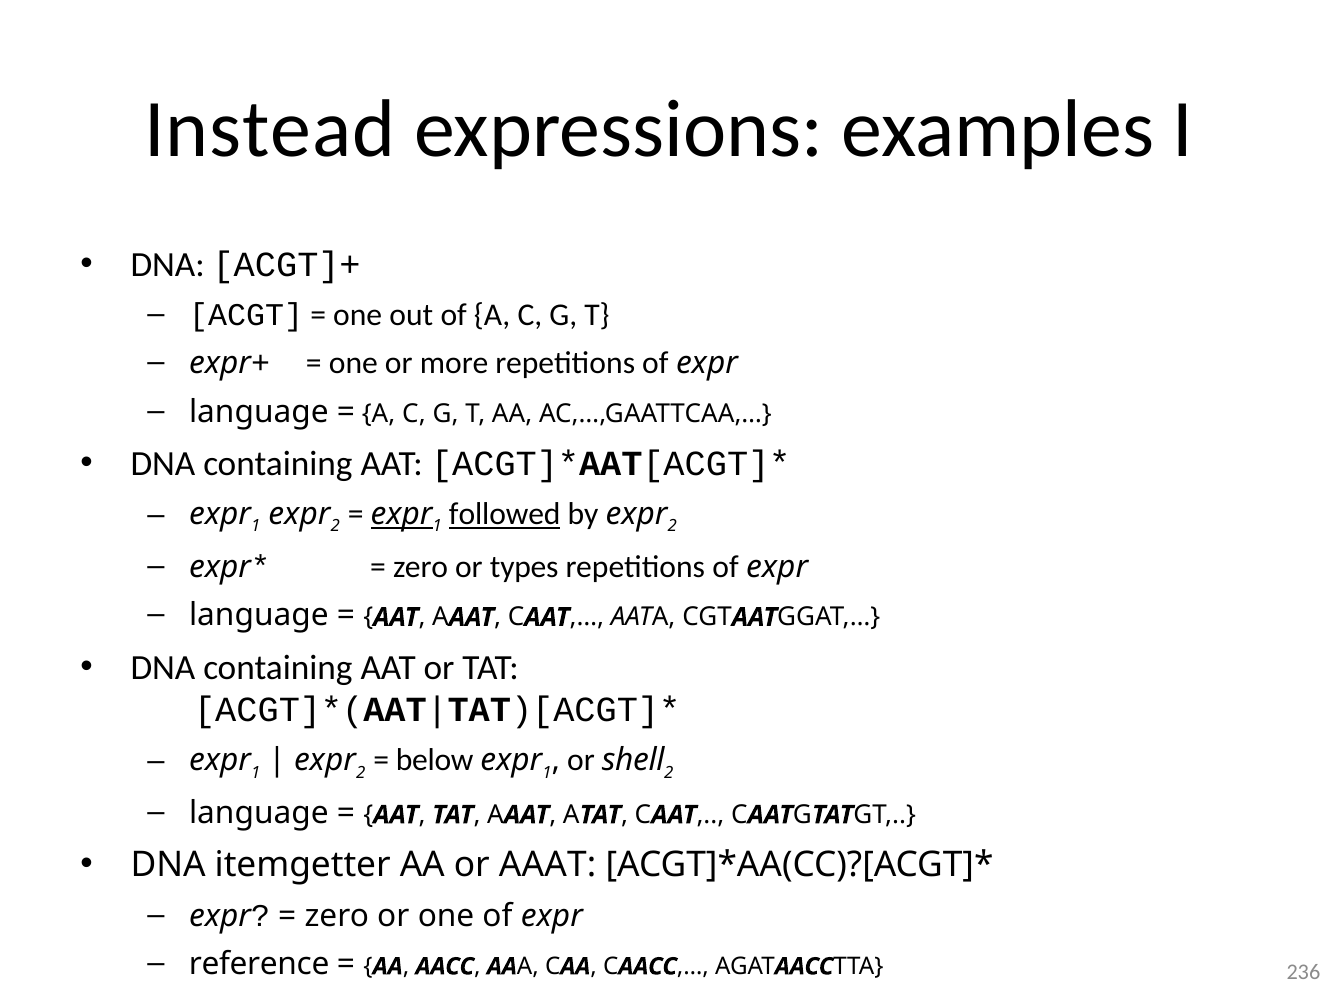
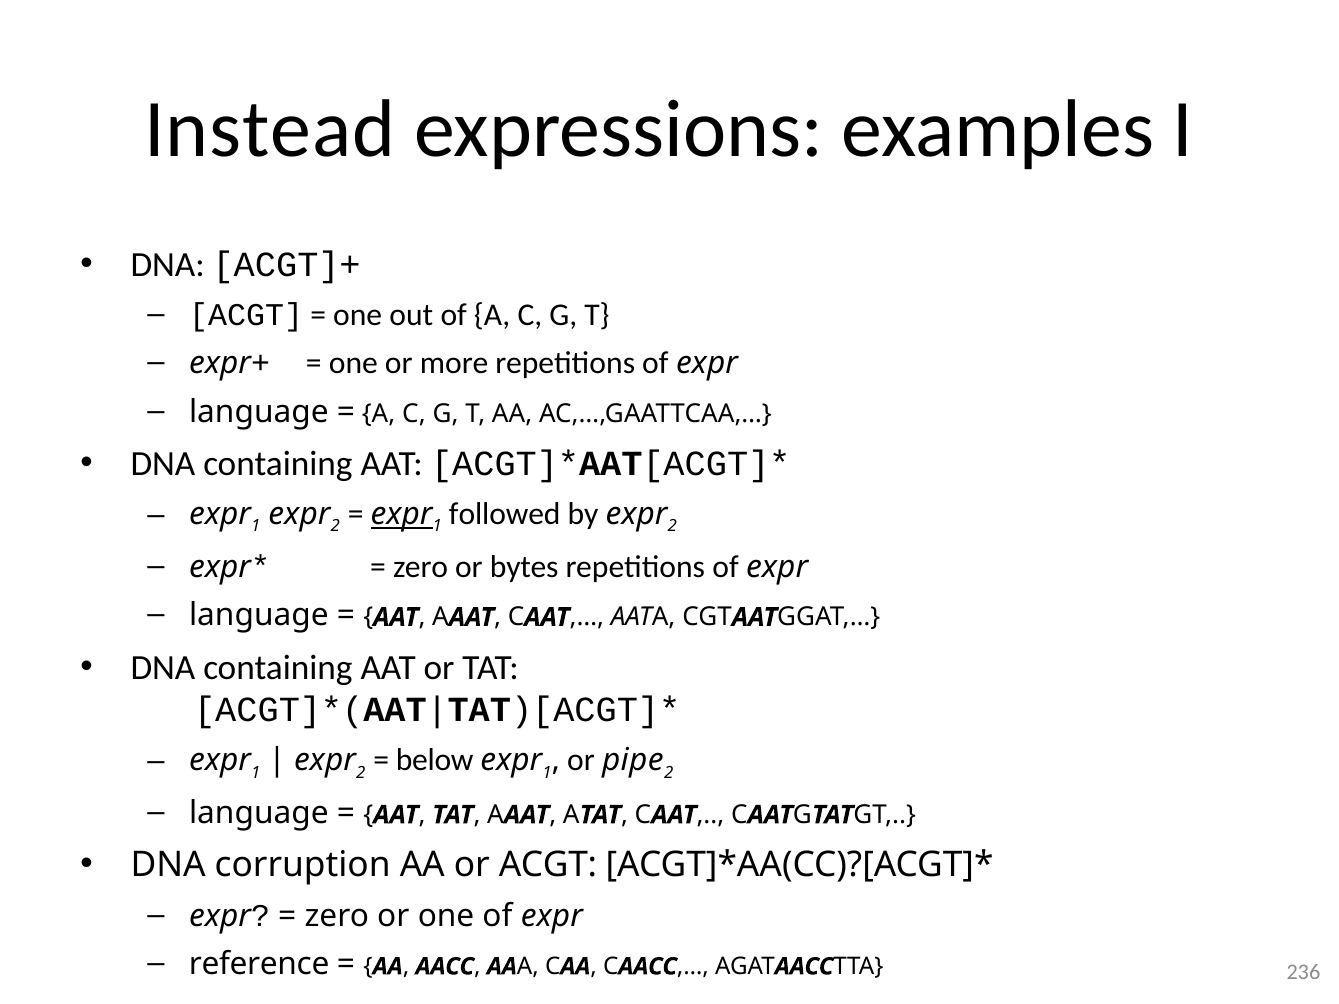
followed underline: present -> none
types: types -> bytes
shell: shell -> pipe
itemgetter: itemgetter -> corruption
or AAAT: AAAT -> ACGT
